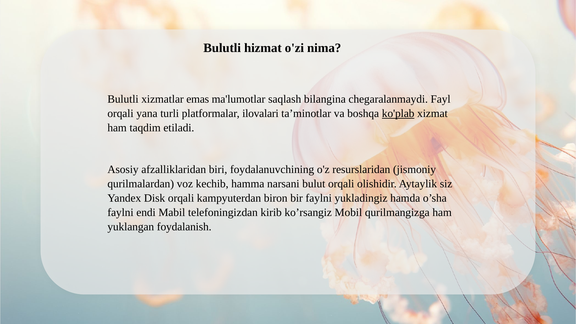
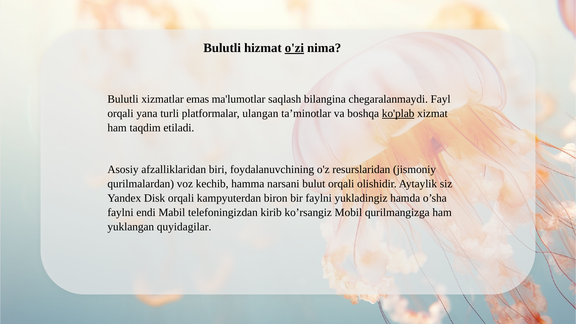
o'zi underline: none -> present
ilovalari: ilovalari -> ulangan
foydalanish: foydalanish -> quyidagilar
